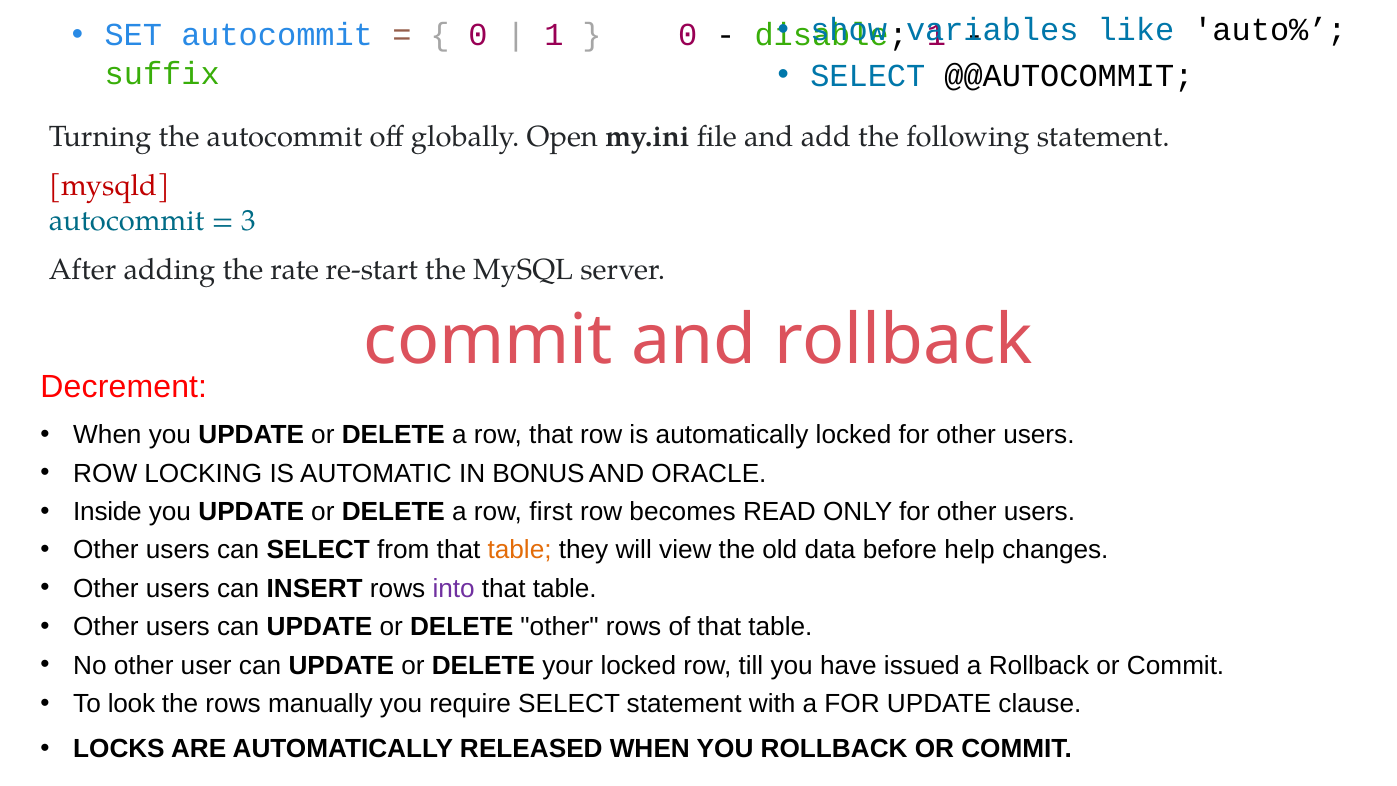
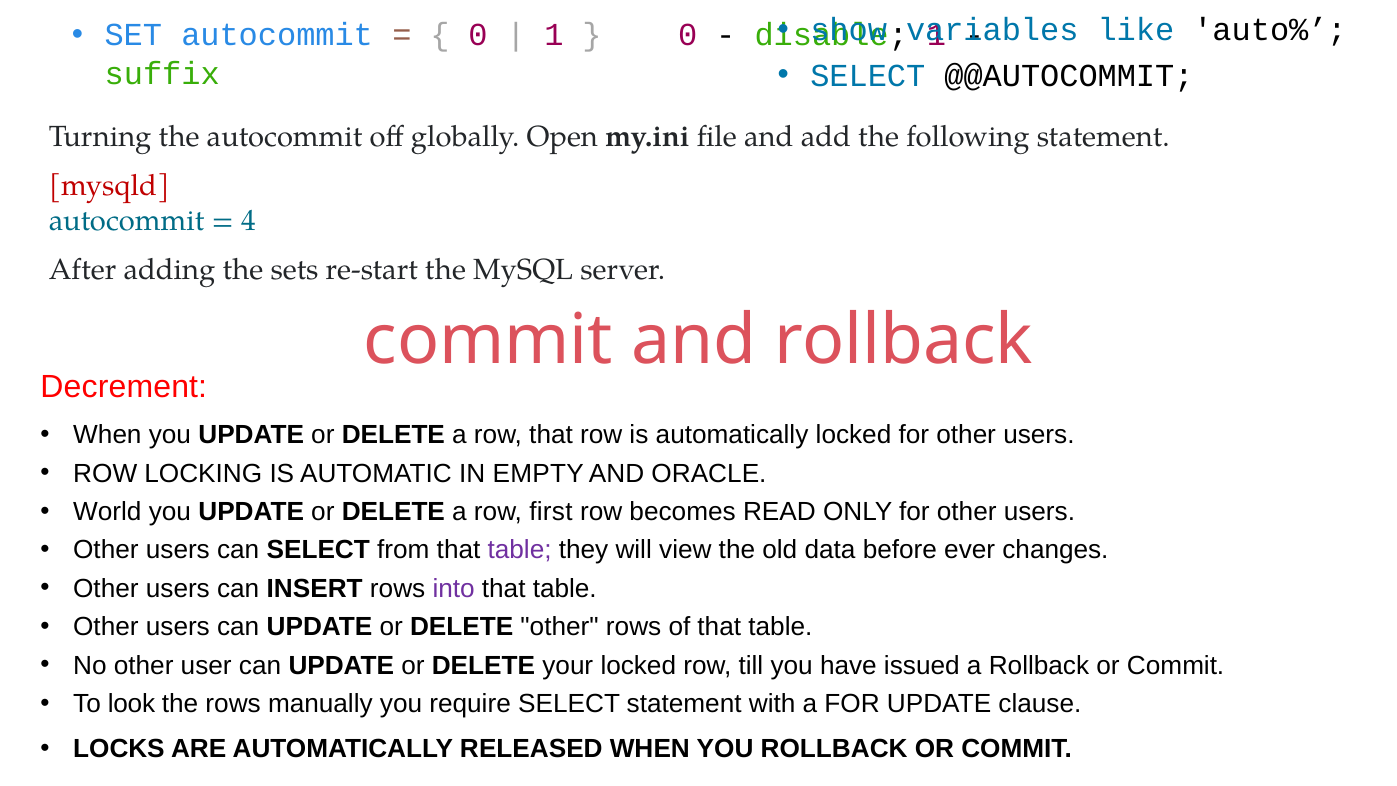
3: 3 -> 4
rate: rate -> sets
BONUS: BONUS -> EMPTY
Inside: Inside -> World
table at (520, 550) colour: orange -> purple
help: help -> ever
